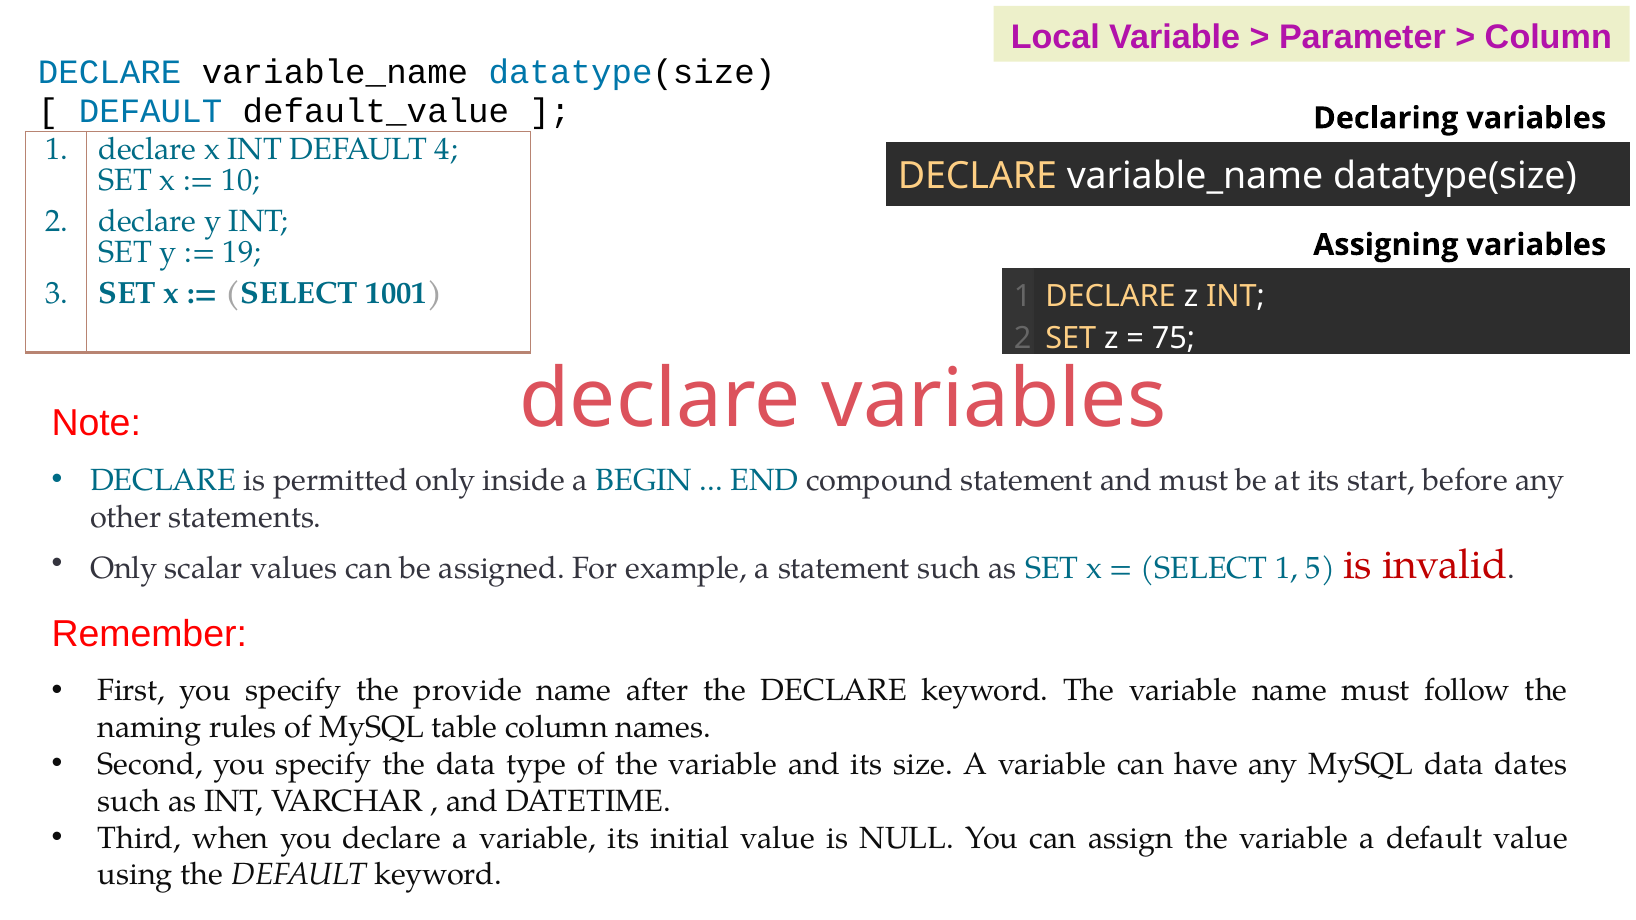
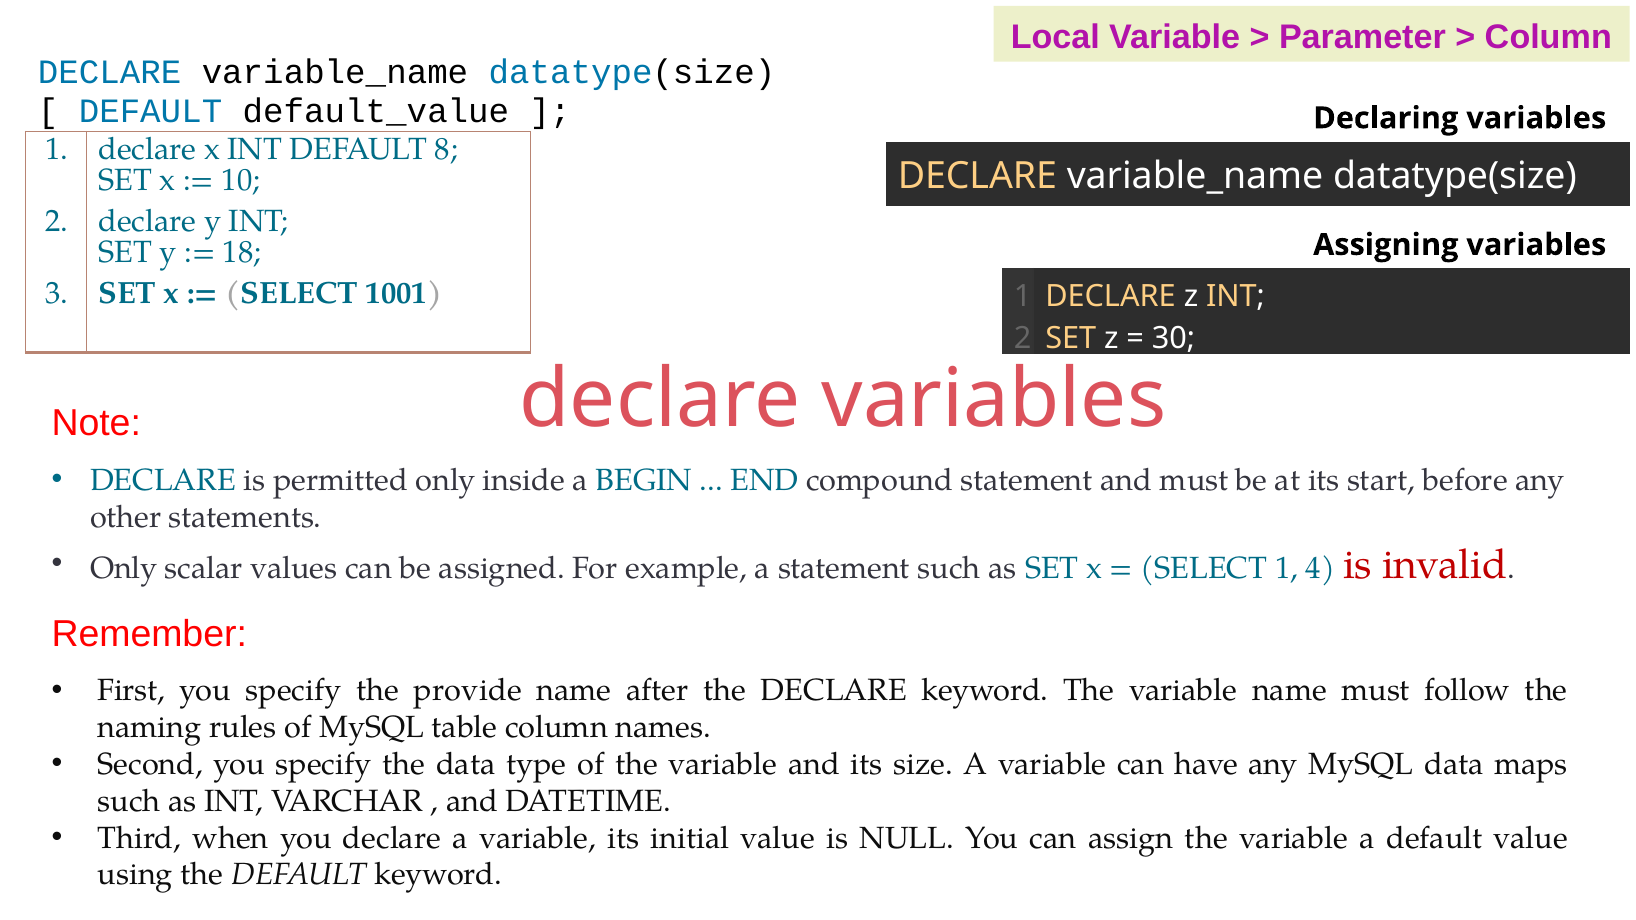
4: 4 -> 8
19: 19 -> 18
75: 75 -> 30
5: 5 -> 4
dates: dates -> maps
